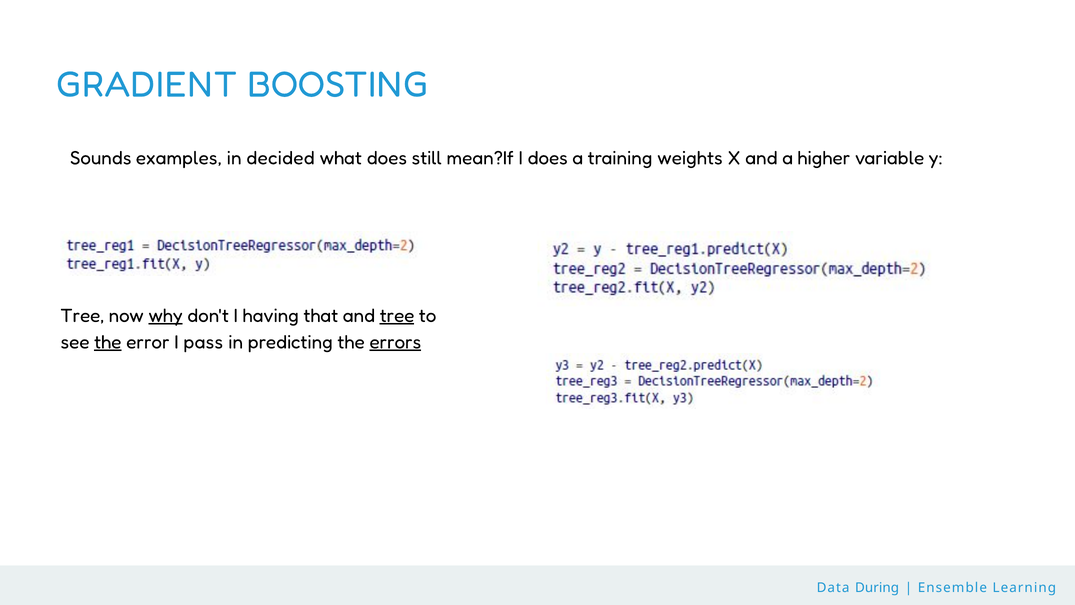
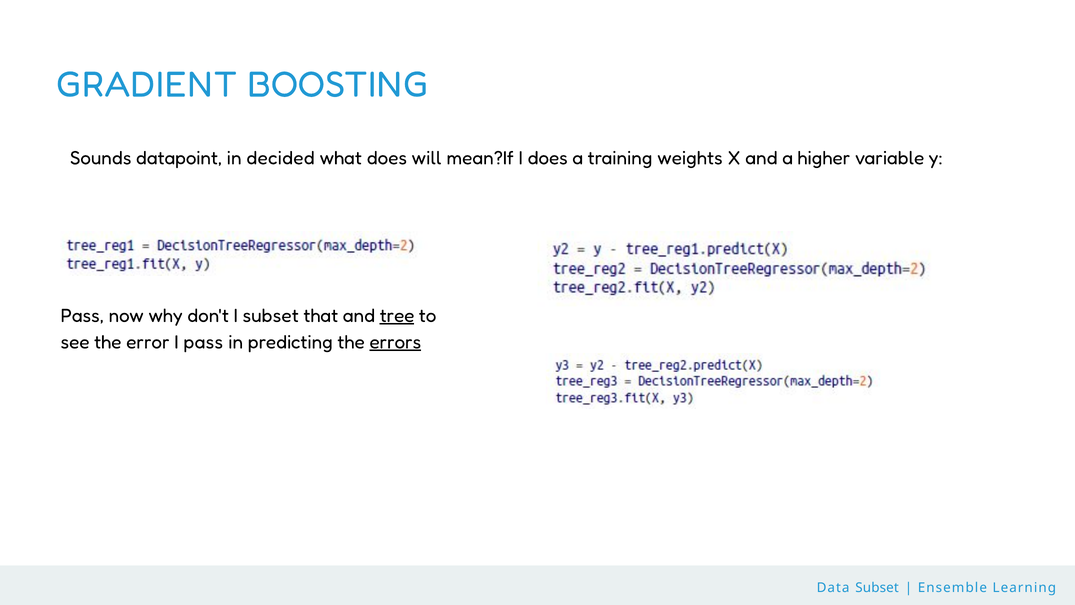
examples: examples -> datapoint
still: still -> will
Tree at (82, 315): Tree -> Pass
why underline: present -> none
I having: having -> subset
the at (108, 342) underline: present -> none
Data During: During -> Subset
